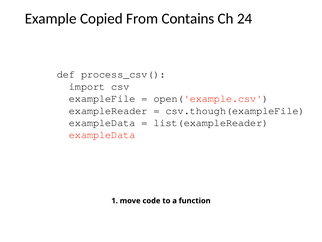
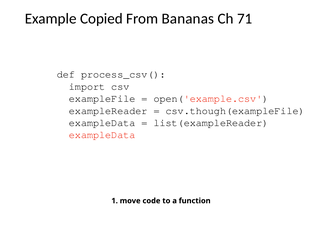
Contains: Contains -> Bananas
24: 24 -> 71
